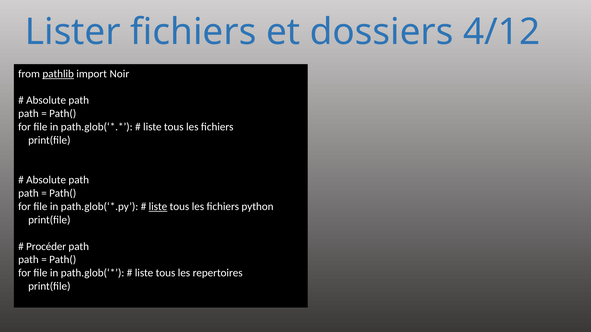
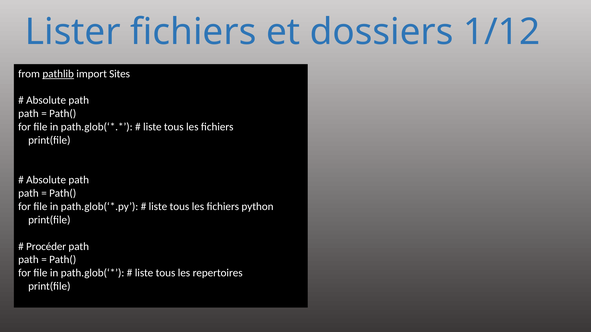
4/12: 4/12 -> 1/12
Noir: Noir -> Sites
liste at (158, 207) underline: present -> none
